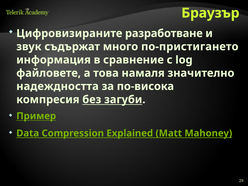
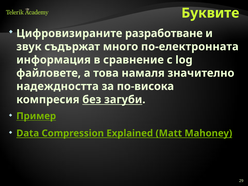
Браузър: Браузър -> Буквите
по-пристигането: по-пристигането -> по-електронната
